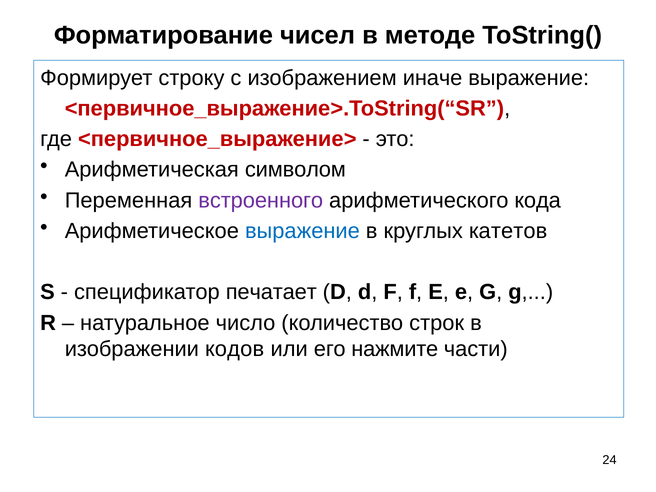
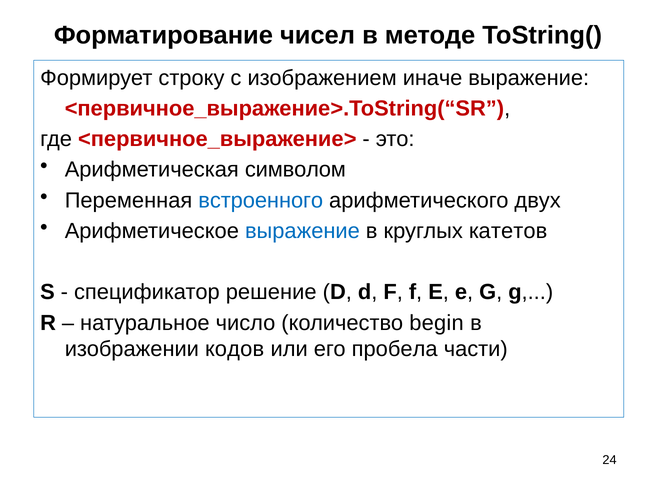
встроенного colour: purple -> blue
кода: кода -> двух
печатает: печатает -> решение
строк: строк -> begin
нажмите: нажмите -> пробела
